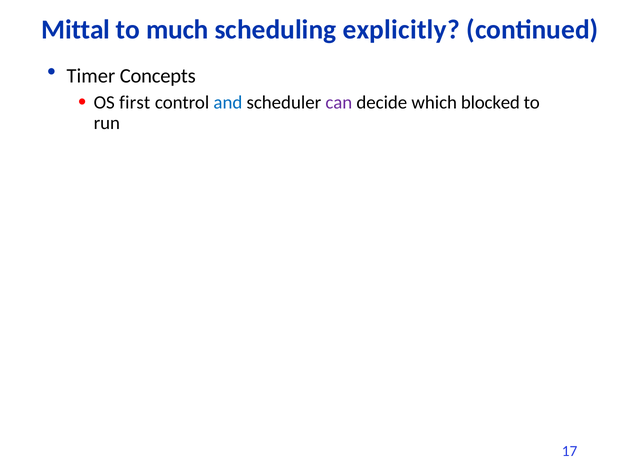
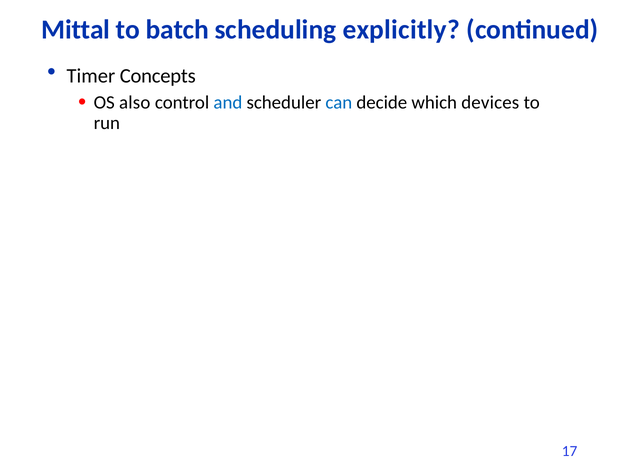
much: much -> batch
first: first -> also
can colour: purple -> blue
blocked: blocked -> devices
